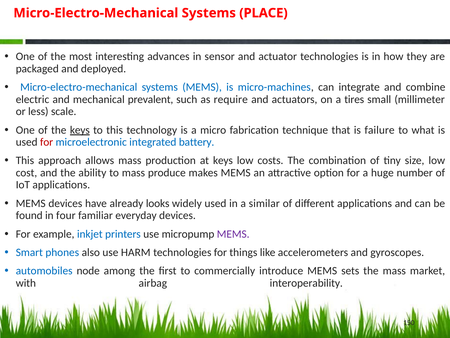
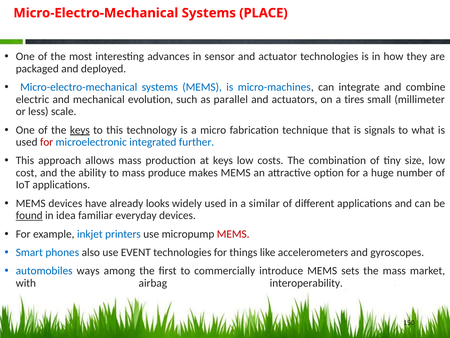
prevalent: prevalent -> evolution
require: require -> parallel
failure: failure -> signals
battery: battery -> further
found underline: none -> present
four: four -> idea
MEMS at (233, 234) colour: purple -> red
HARM: HARM -> EVENT
node: node -> ways
